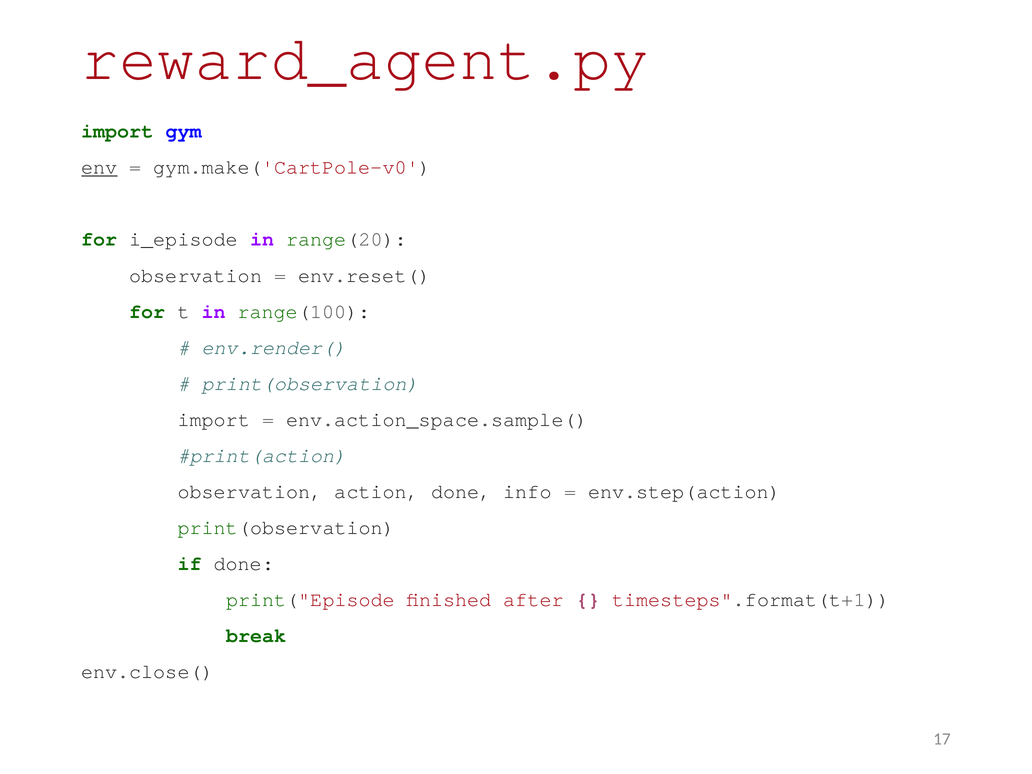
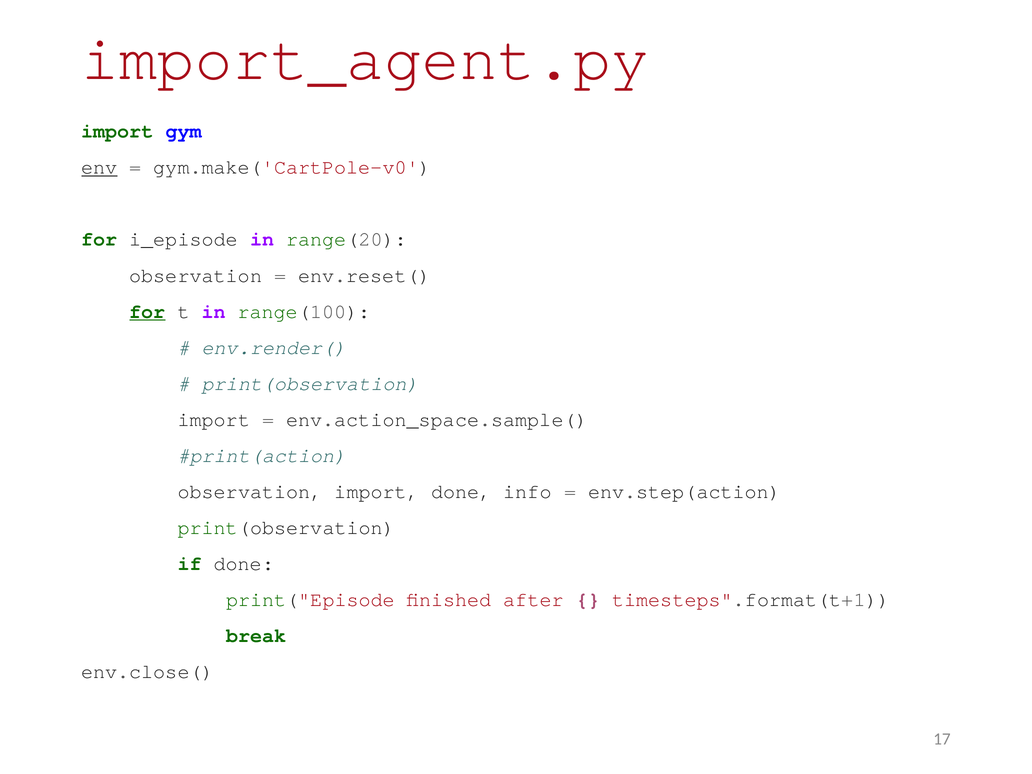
reward_agent.py: reward_agent.py -> import_agent.py
for at (147, 311) underline: none -> present
observation action: action -> import
